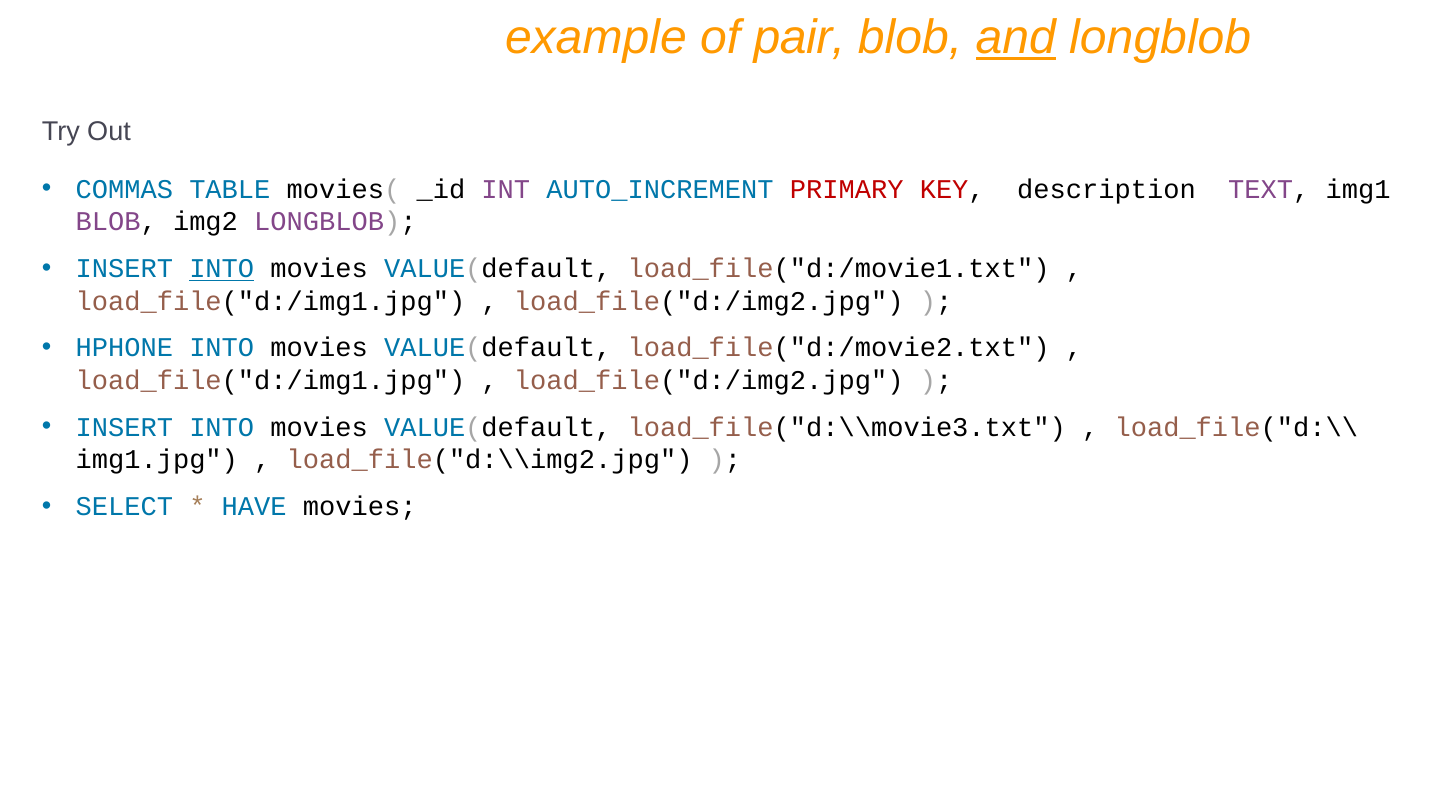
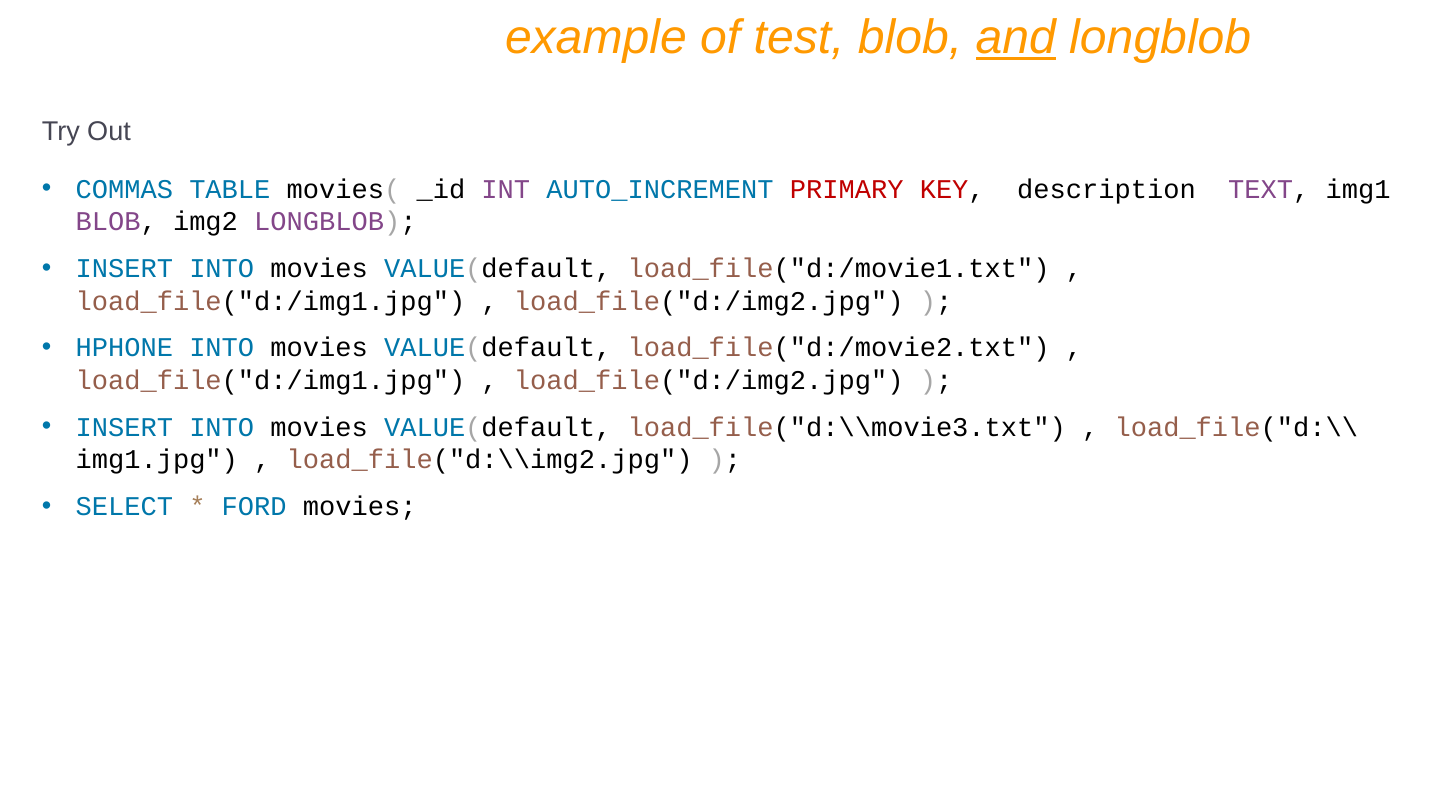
pair: pair -> test
INTO at (222, 269) underline: present -> none
HAVE: HAVE -> FORD
